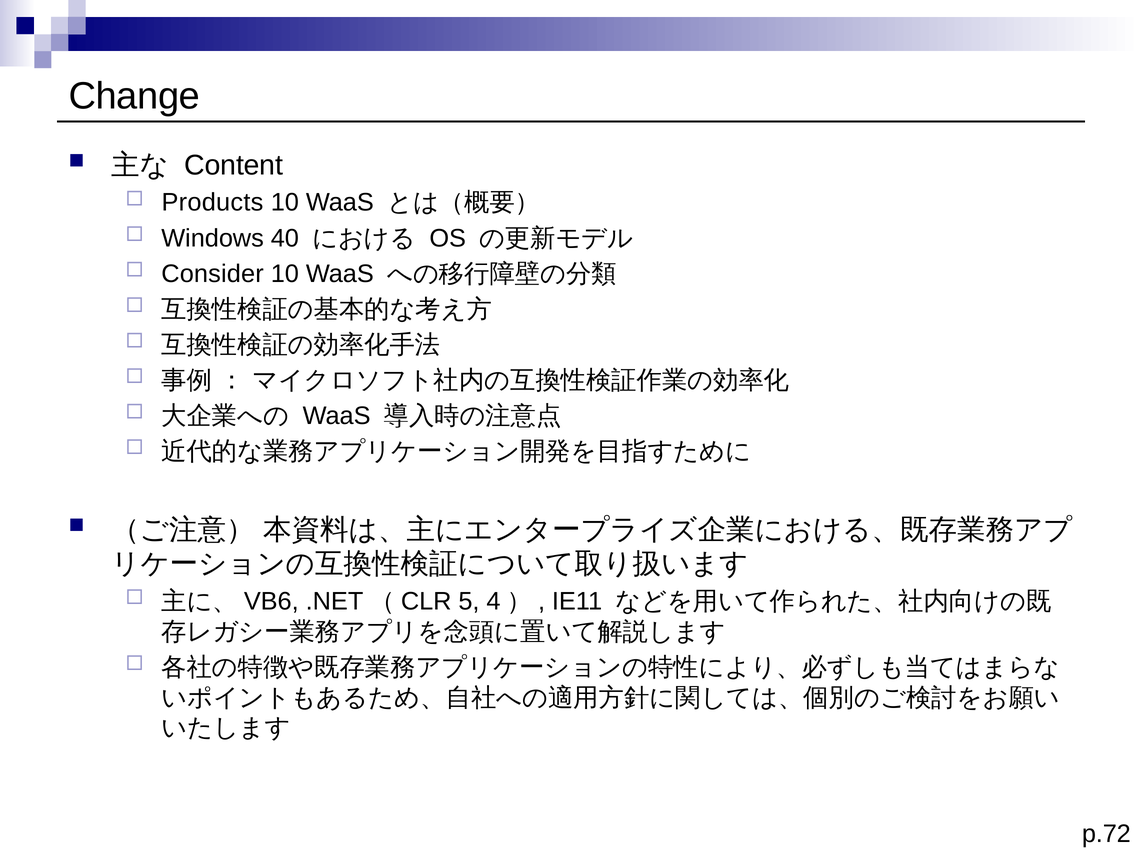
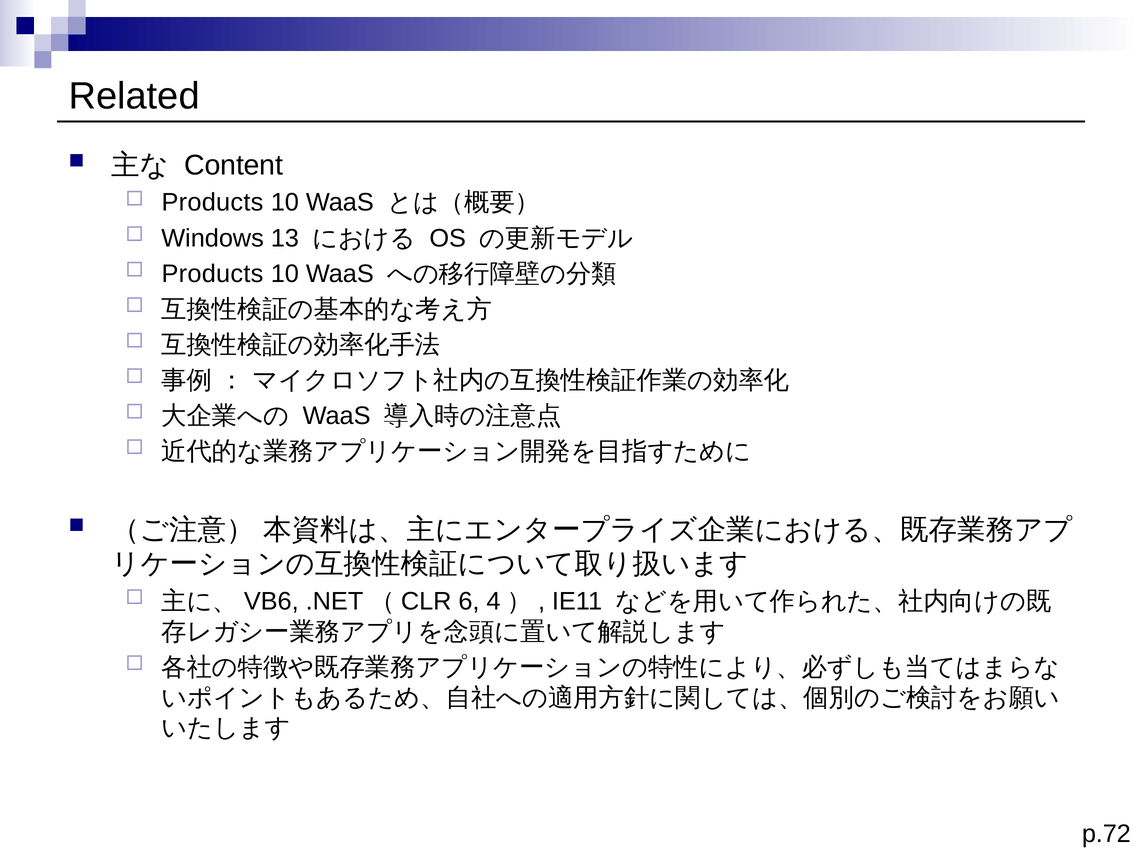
Change: Change -> Related
40: 40 -> 13
Consider at (213, 274): Consider -> Products
5: 5 -> 6
